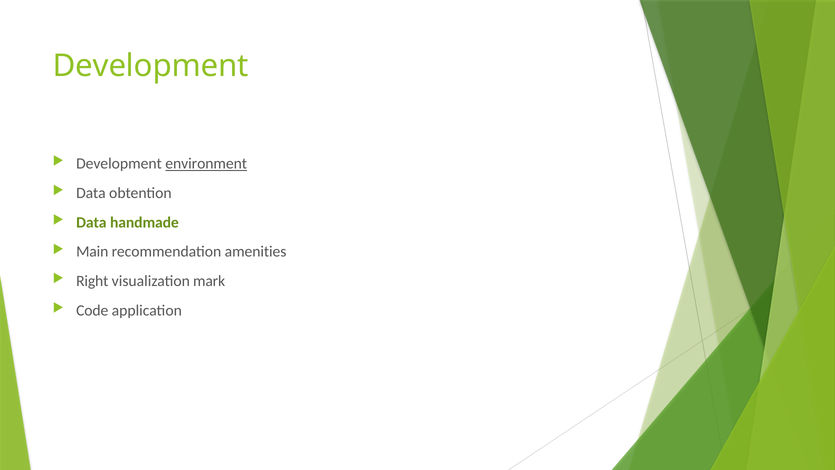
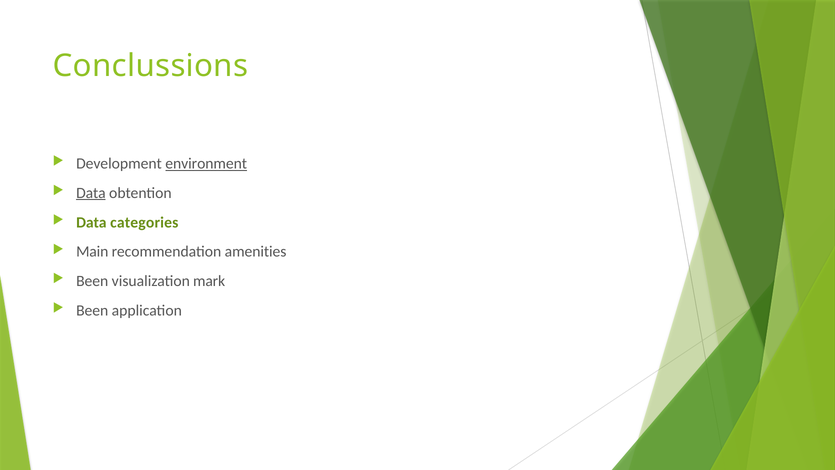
Development at (151, 66): Development -> Conclussions
Data at (91, 193) underline: none -> present
handmade: handmade -> categories
Right at (92, 281): Right -> Been
Code at (92, 310): Code -> Been
